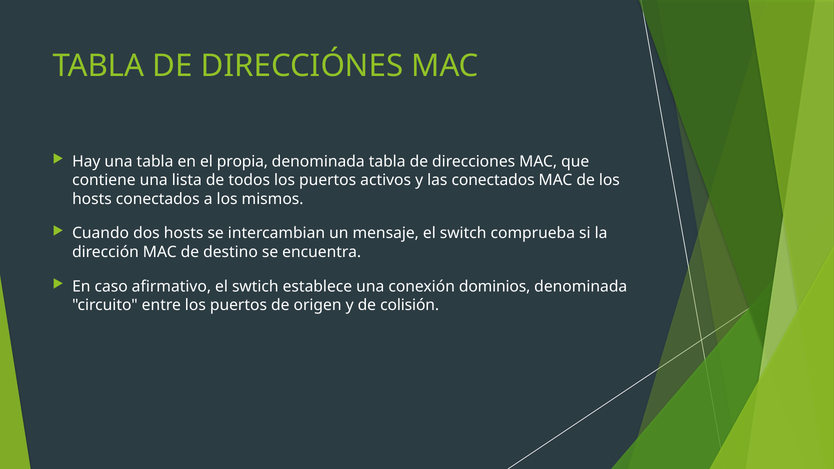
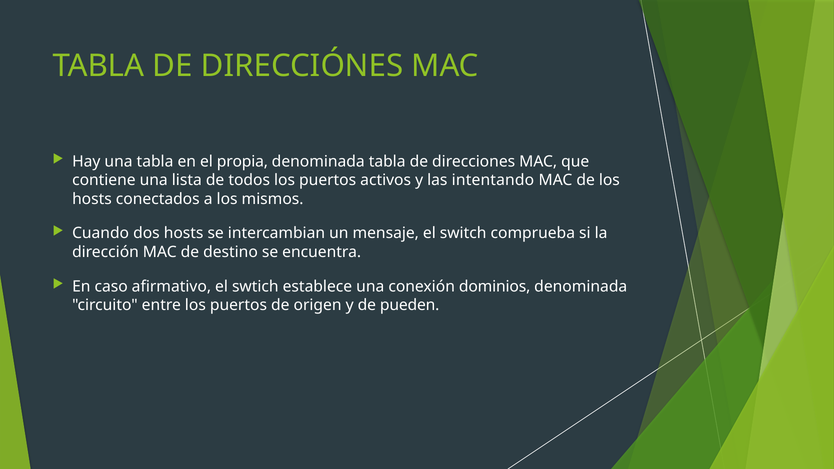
las conectados: conectados -> intentando
colisión: colisión -> pueden
